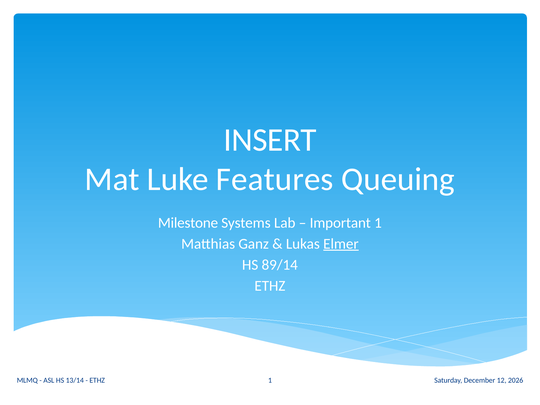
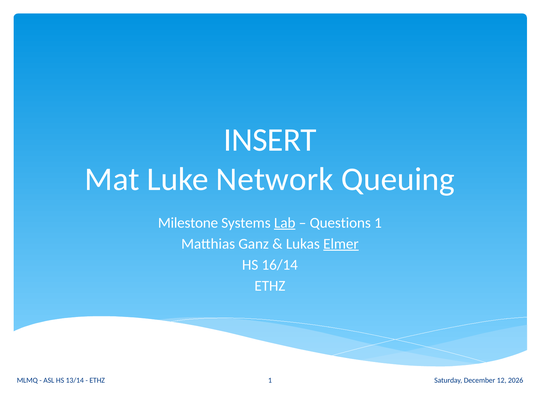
Features: Features -> Network
Lab underline: none -> present
Important: Important -> Questions
89/14: 89/14 -> 16/14
